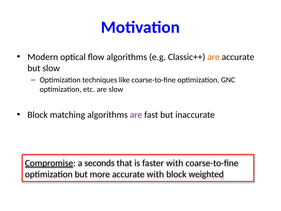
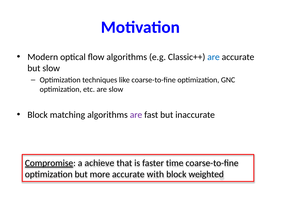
are at (214, 57) colour: orange -> blue
seconds: seconds -> achieve
faster with: with -> time
